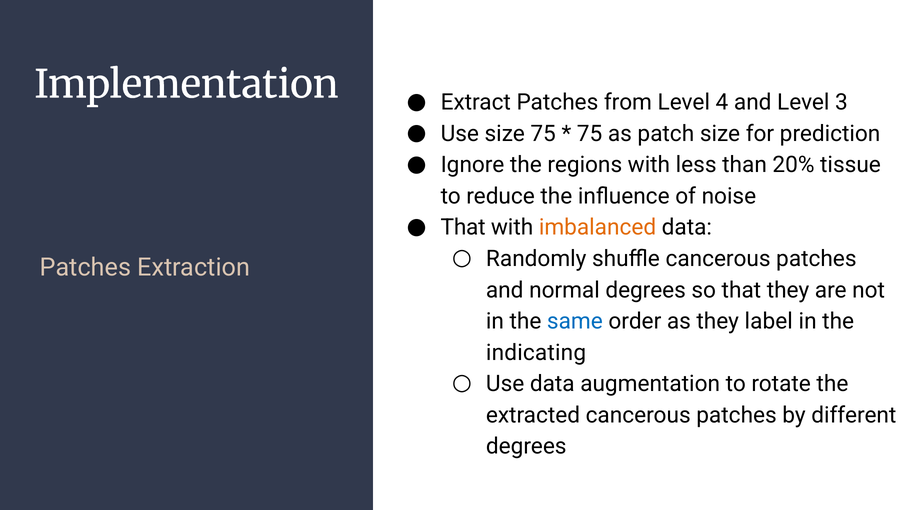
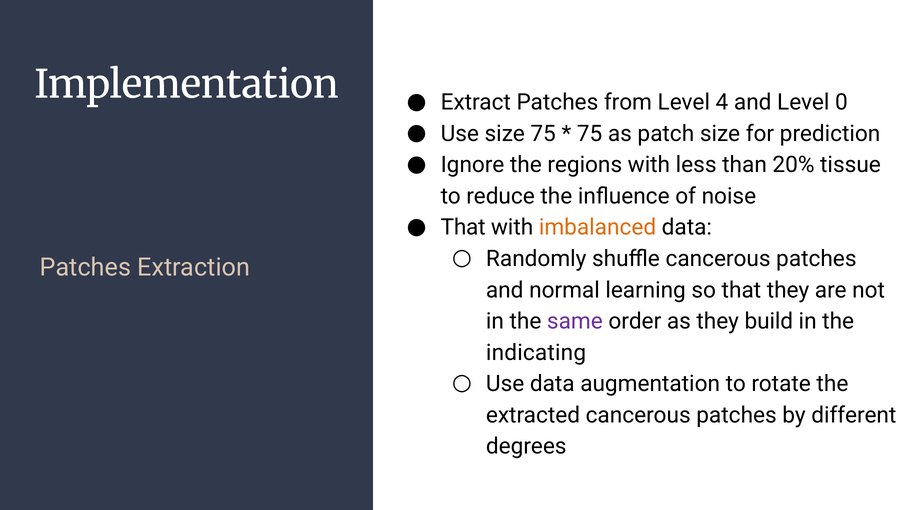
3: 3 -> 0
normal degrees: degrees -> learning
same colour: blue -> purple
label: label -> build
